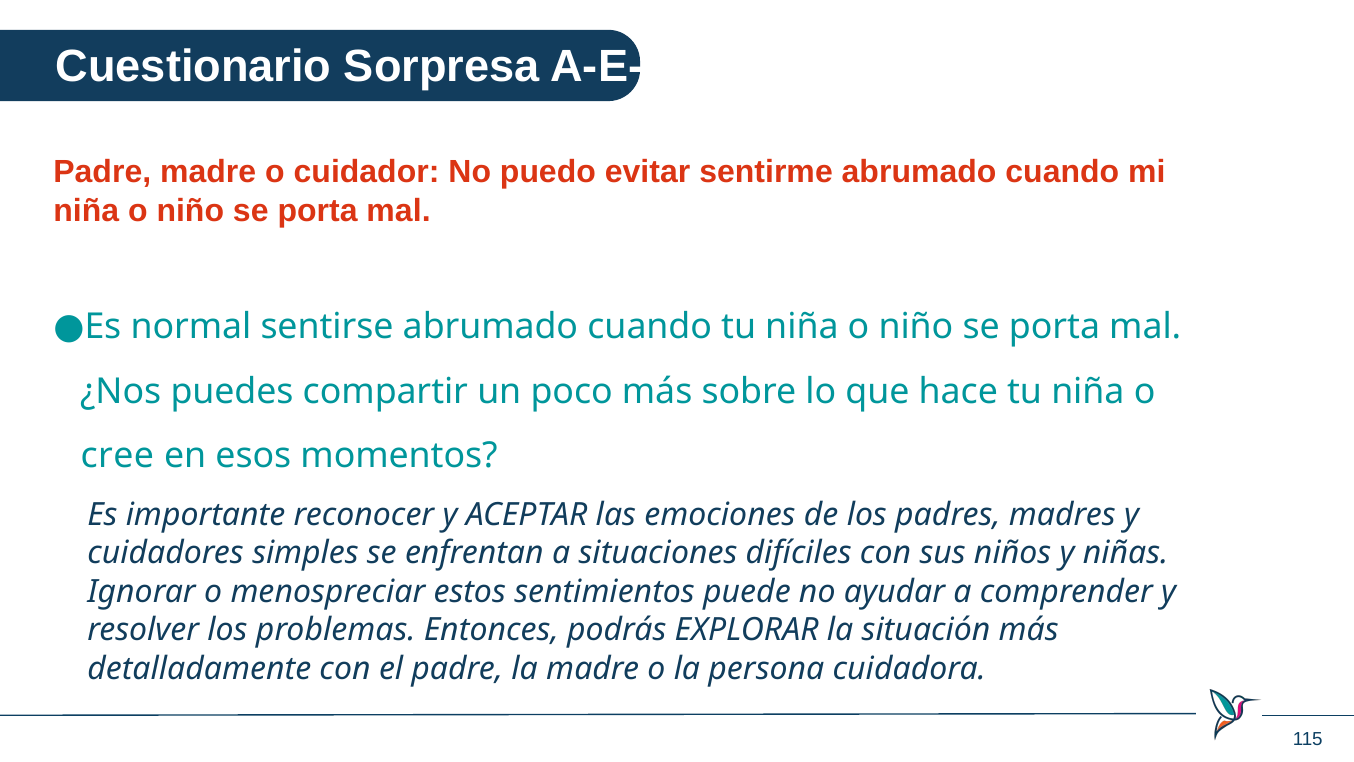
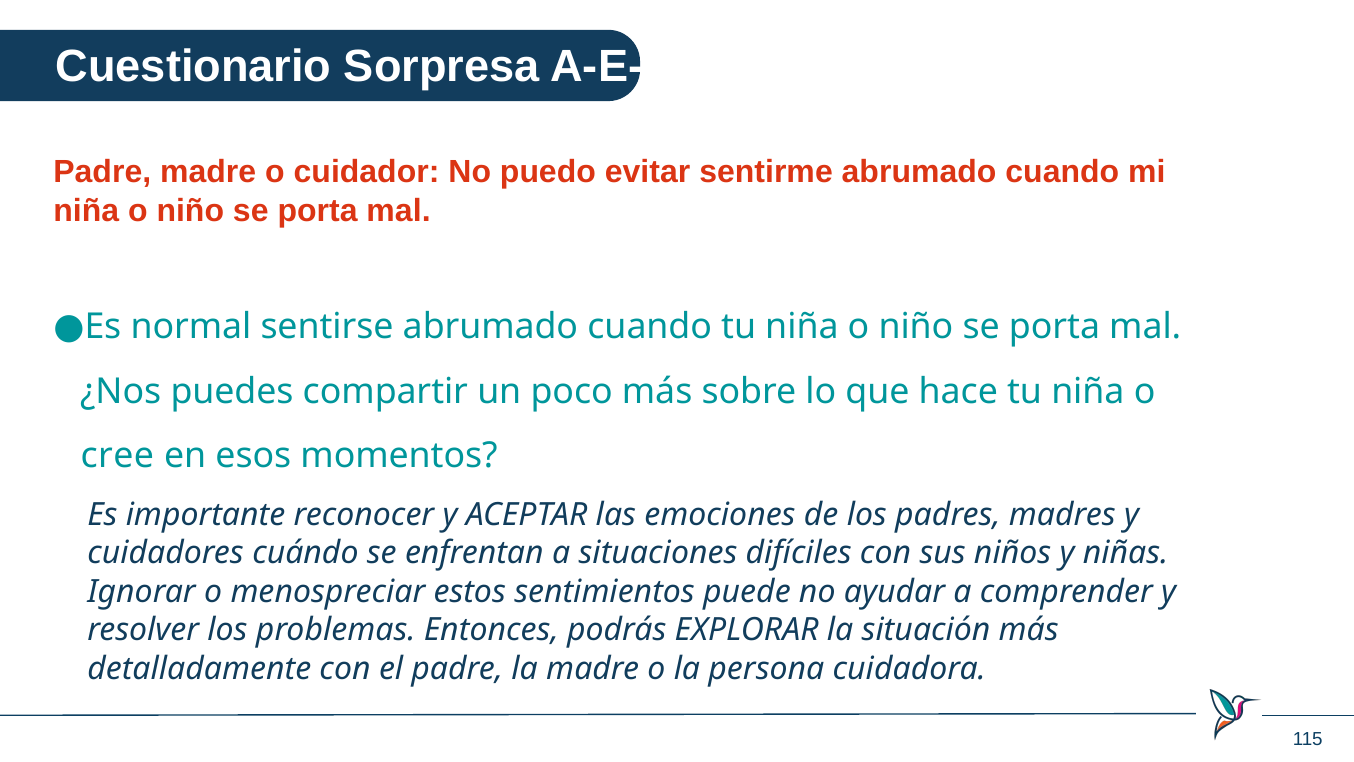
simples: simples -> cuándo
